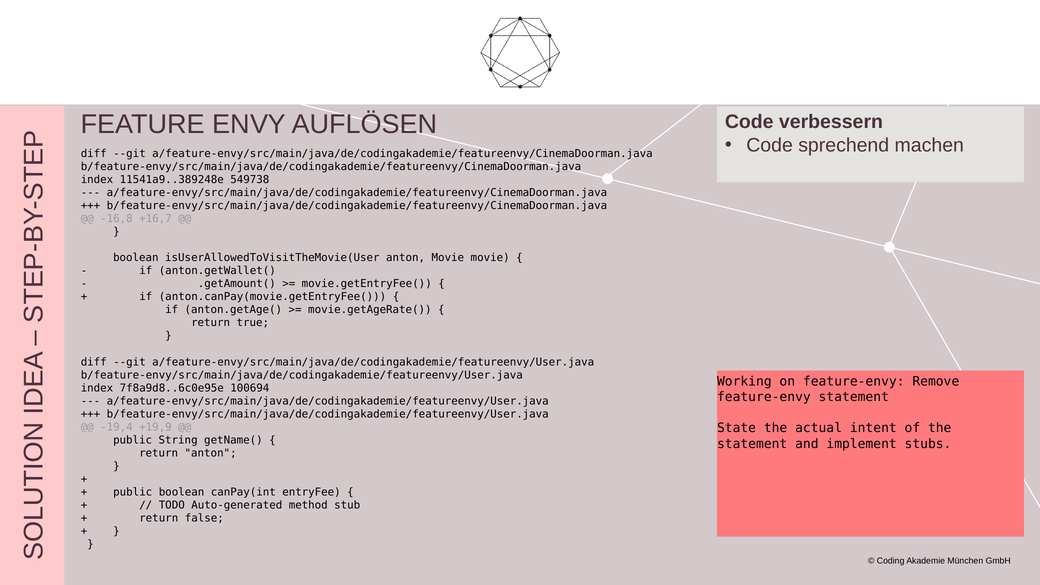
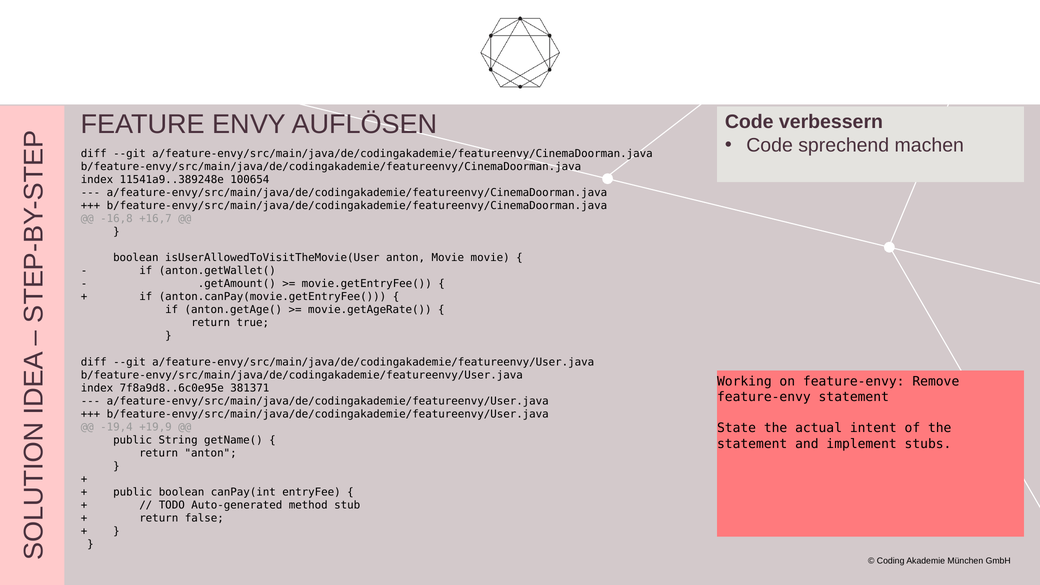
549738: 549738 -> 100654
100694: 100694 -> 381371
